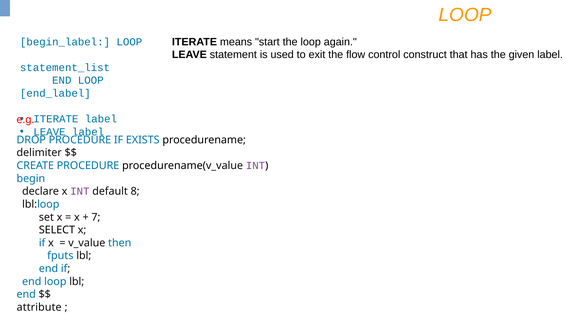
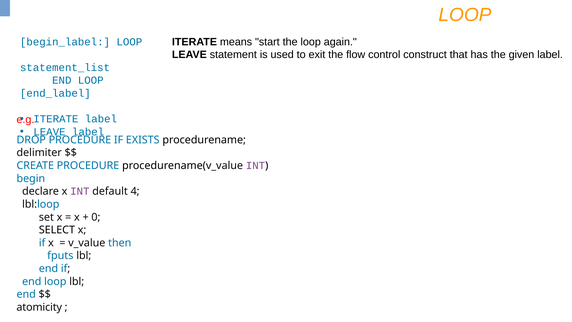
8: 8 -> 4
7: 7 -> 0
attribute: attribute -> atomicity
